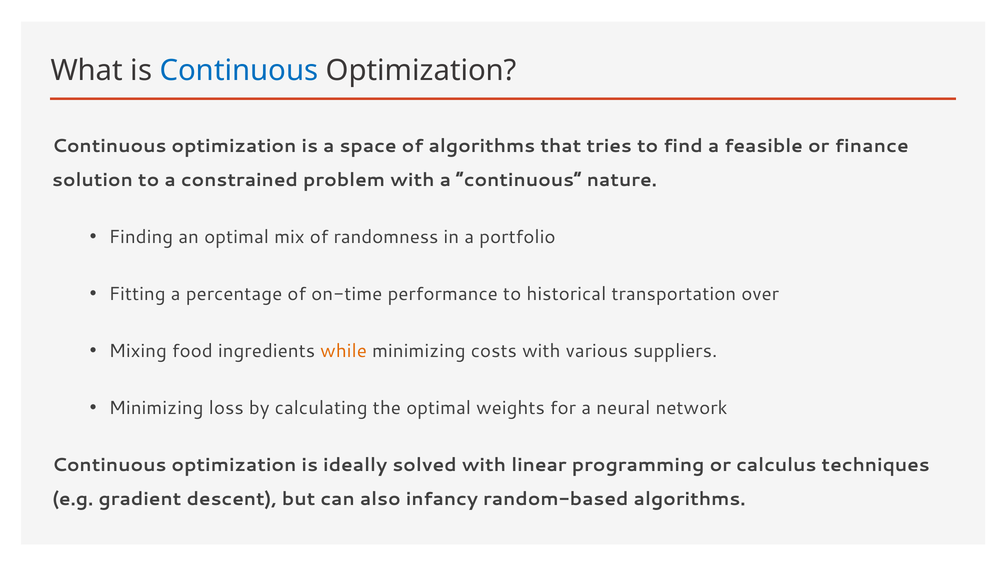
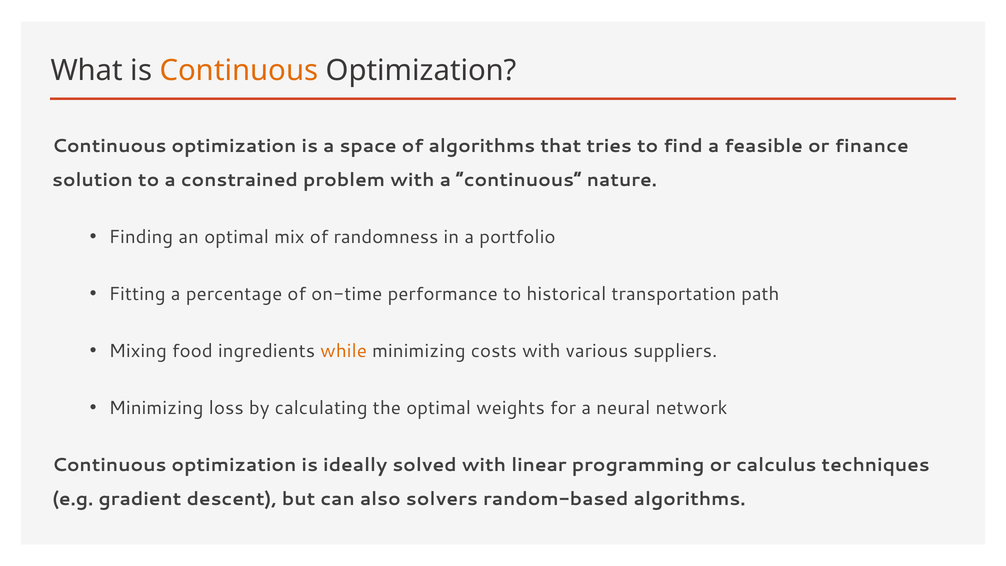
Continuous at (239, 70) colour: blue -> orange
over: over -> path
infancy: infancy -> solvers
